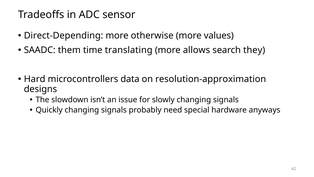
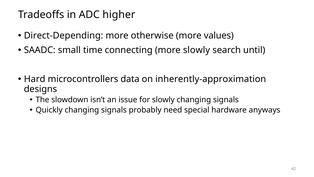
sensor: sensor -> higher
them: them -> small
translating: translating -> connecting
more allows: allows -> slowly
they: they -> until
resolution-approximation: resolution-approximation -> inherently-approximation
